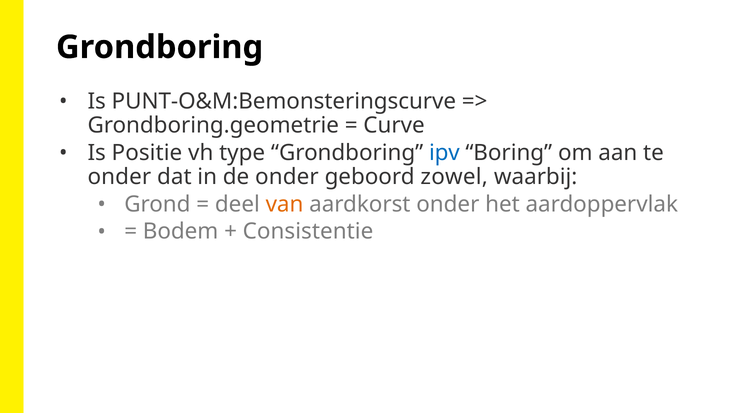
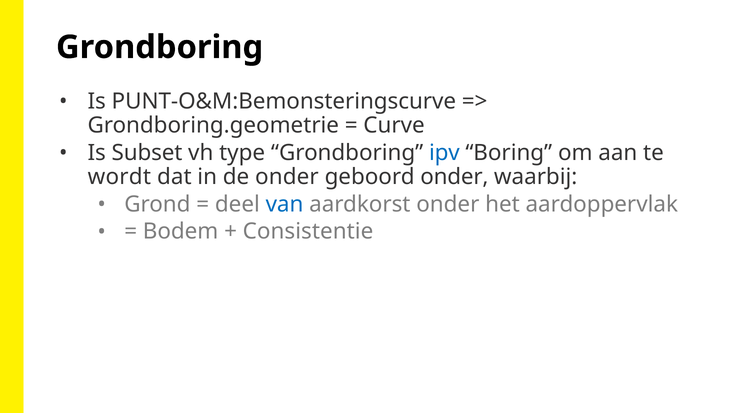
Positie: Positie -> Subset
onder at (119, 177): onder -> wordt
geboord zowel: zowel -> onder
van colour: orange -> blue
